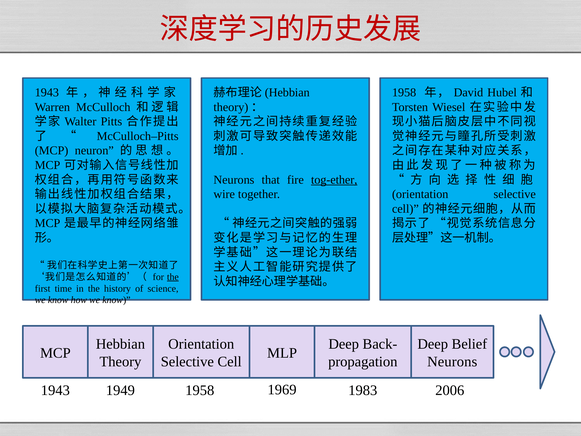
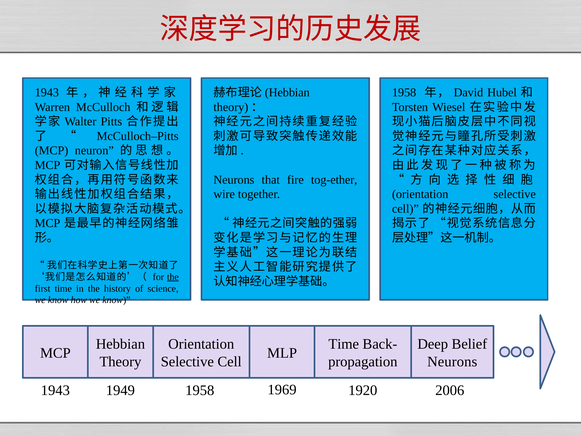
tog-ether underline: present -> none
Deep at (344, 344): Deep -> Time
1983: 1983 -> 1920
